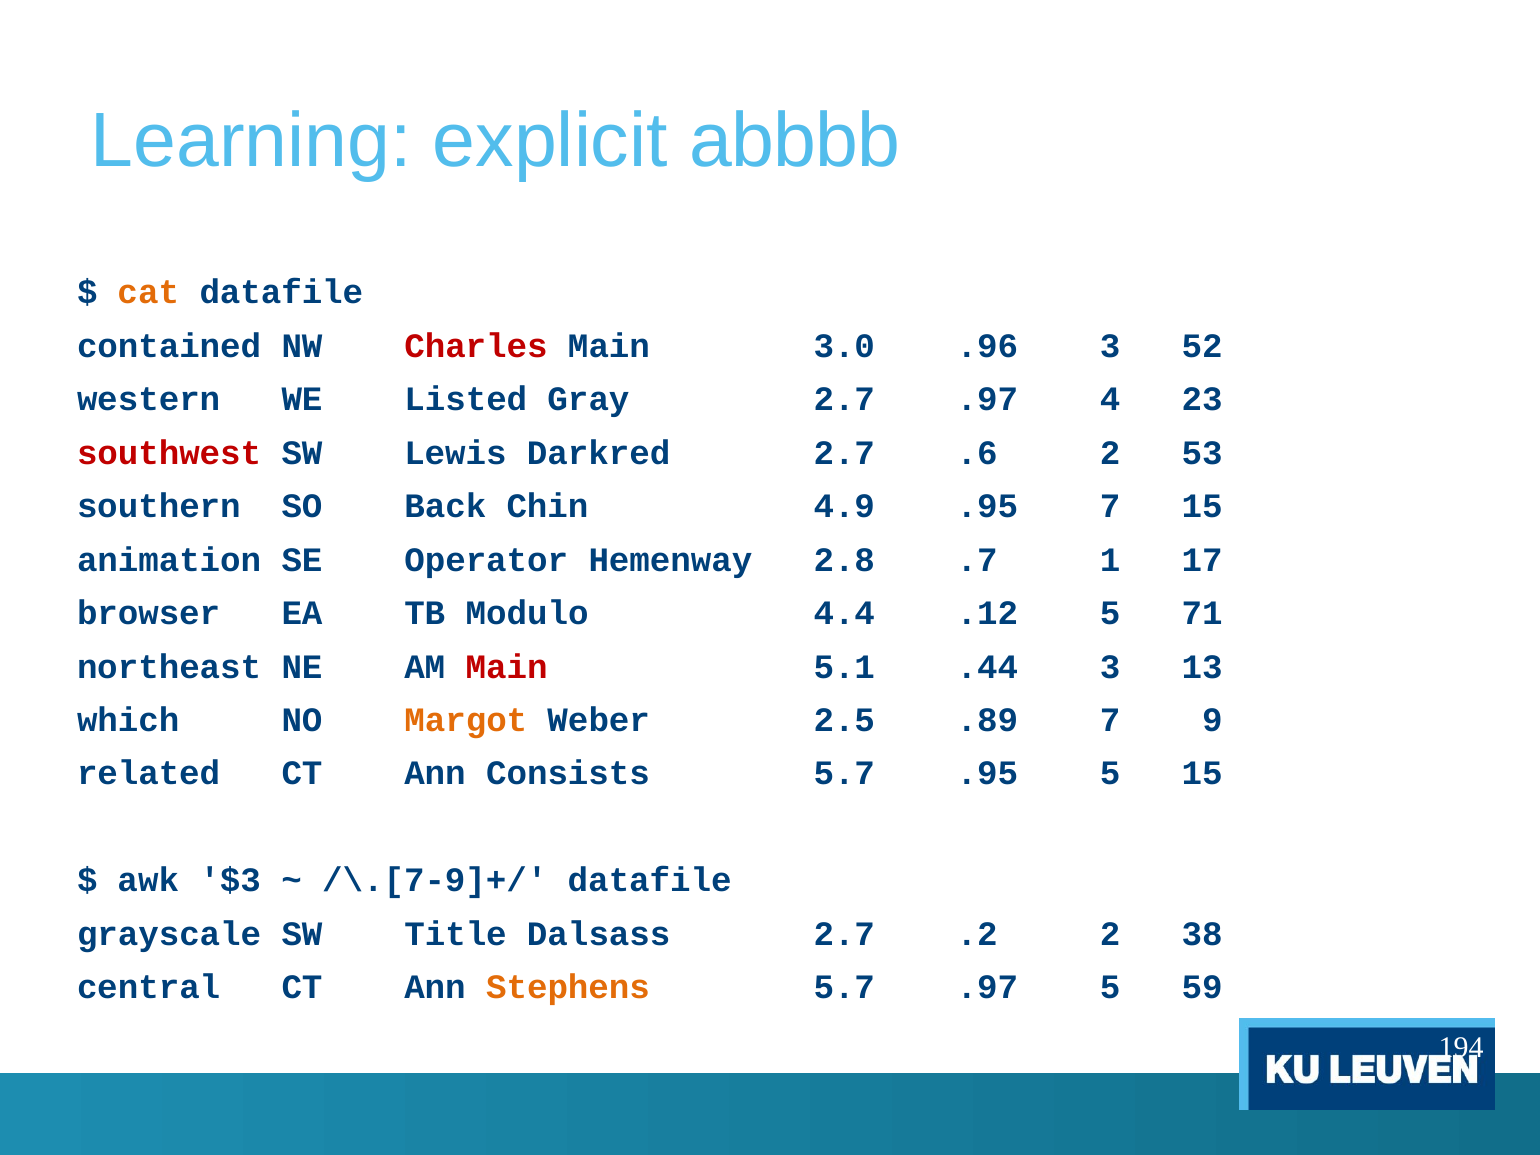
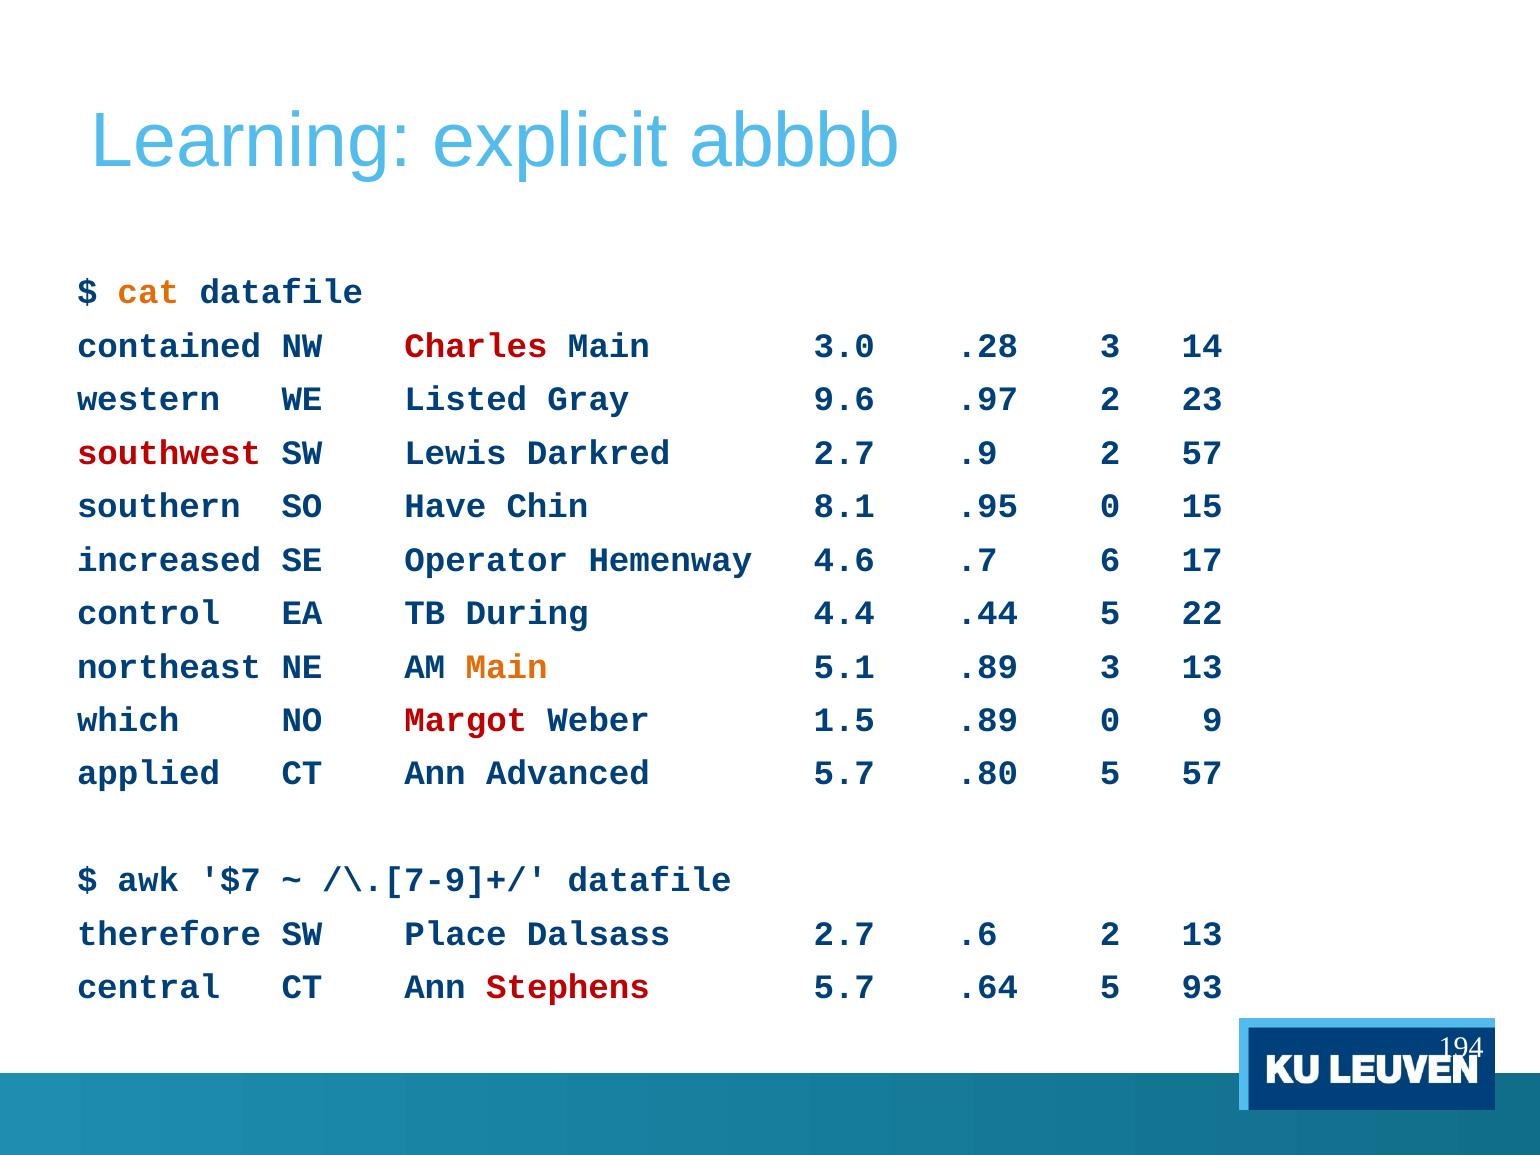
.96: .96 -> .28
52: 52 -> 14
Gray 2.7: 2.7 -> 9.6
.97 4: 4 -> 2
.6: .6 -> .9
2 53: 53 -> 57
Back: Back -> Have
4.9: 4.9 -> 8.1
.95 7: 7 -> 0
animation: animation -> increased
2.8: 2.8 -> 4.6
1: 1 -> 6
browser: browser -> control
Modulo: Modulo -> During
.12: .12 -> .44
71: 71 -> 22
Main at (507, 667) colour: red -> orange
5.1 .44: .44 -> .89
Margot colour: orange -> red
2.5: 2.5 -> 1.5
.89 7: 7 -> 0
related: related -> applied
Consists: Consists -> Advanced
5.7 .95: .95 -> .80
5 15: 15 -> 57
$3: $3 -> $7
grayscale: grayscale -> therefore
Title: Title -> Place
.2: .2 -> .6
2 38: 38 -> 13
Stephens colour: orange -> red
5.7 .97: .97 -> .64
59: 59 -> 93
